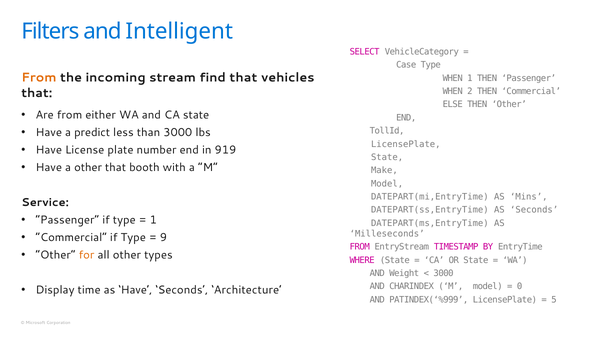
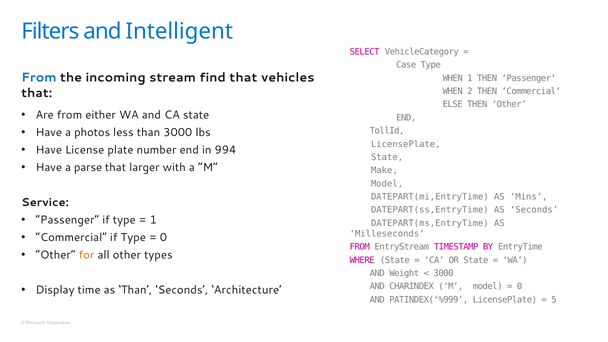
From at (39, 78) colour: orange -> blue
predict: predict -> photos
919: 919 -> 994
a other: other -> parse
booth: booth -> larger
9 at (163, 237): 9 -> 0
as Have: Have -> Than
